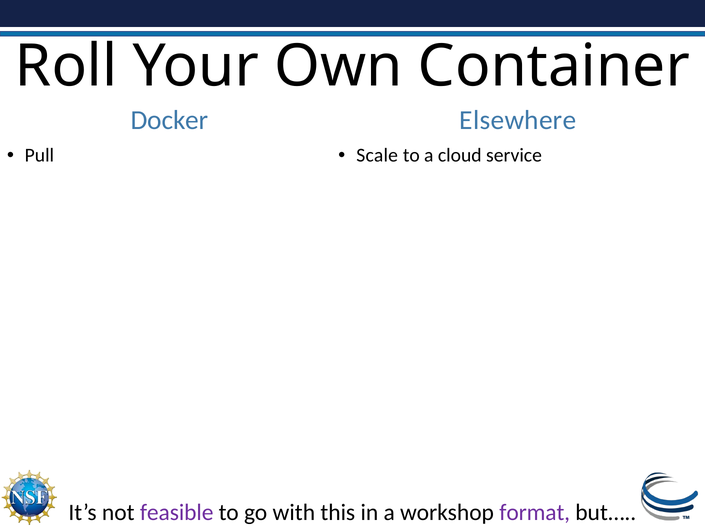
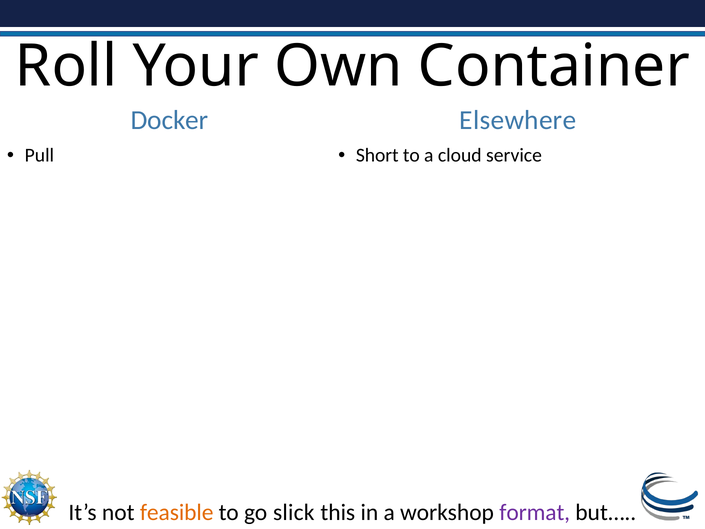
Scale: Scale -> Short
feasible colour: purple -> orange
with: with -> slick
